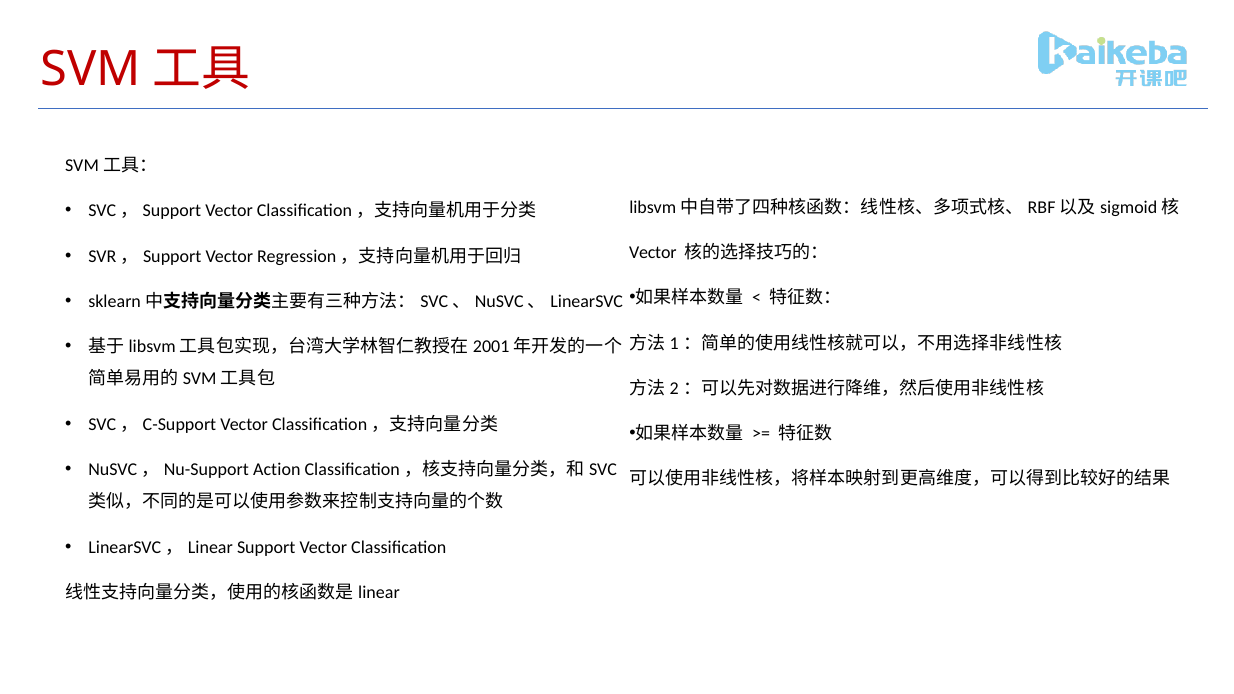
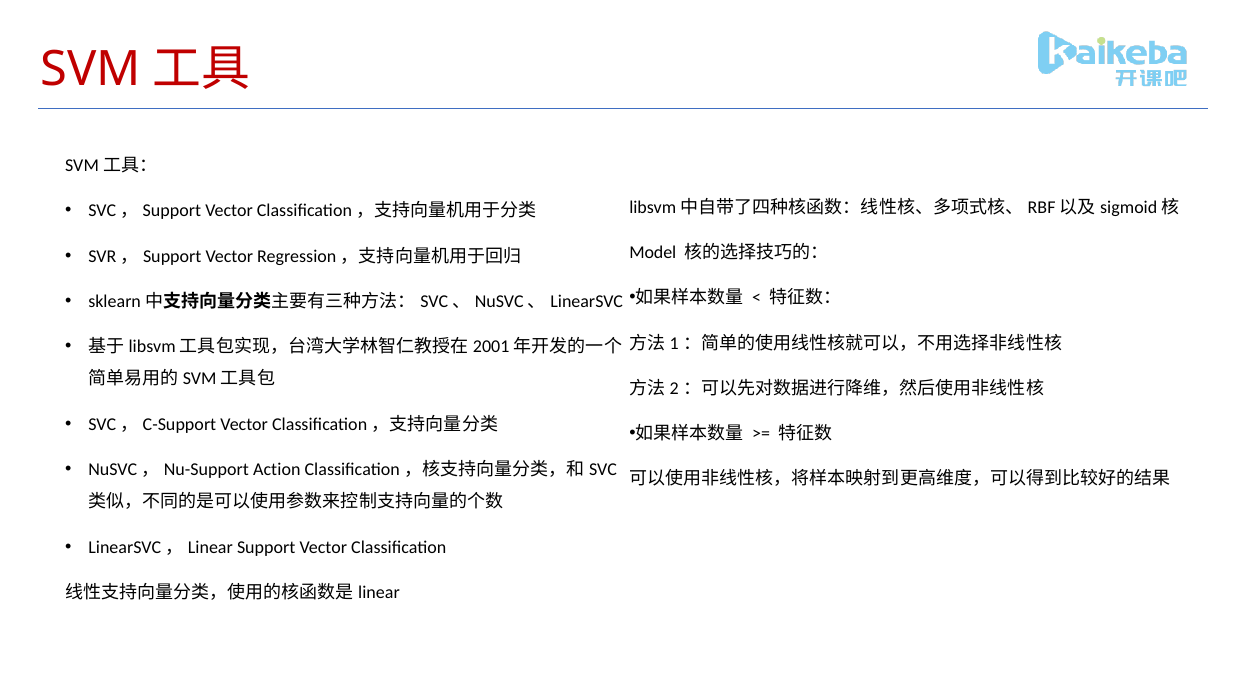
Vector at (653, 253): Vector -> Model
